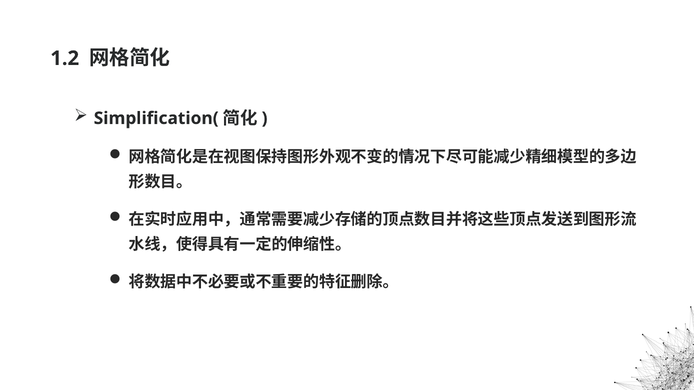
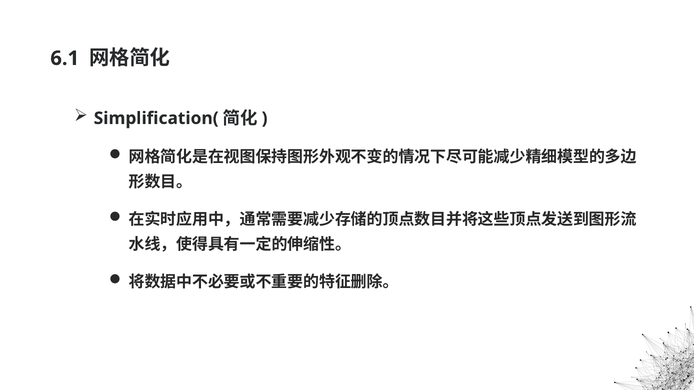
1.2: 1.2 -> 6.1
